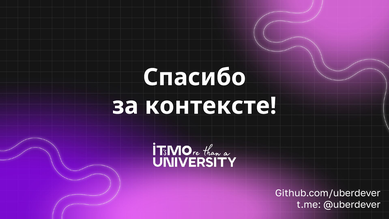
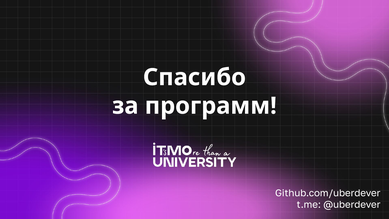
контексте: контексте -> программ
